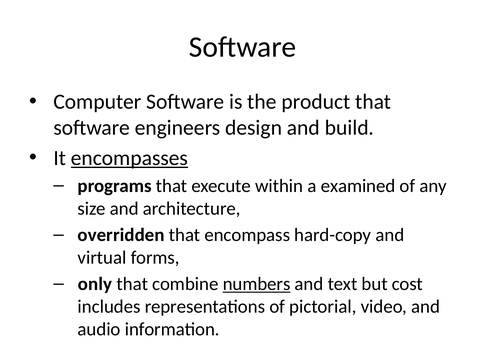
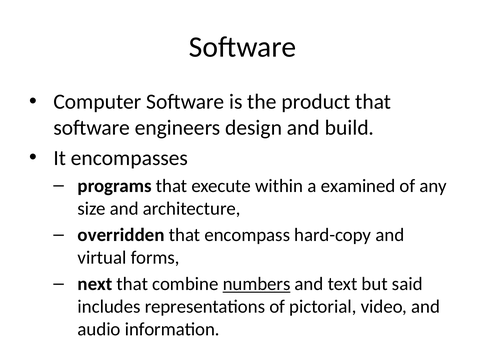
encompasses underline: present -> none
only: only -> next
cost: cost -> said
